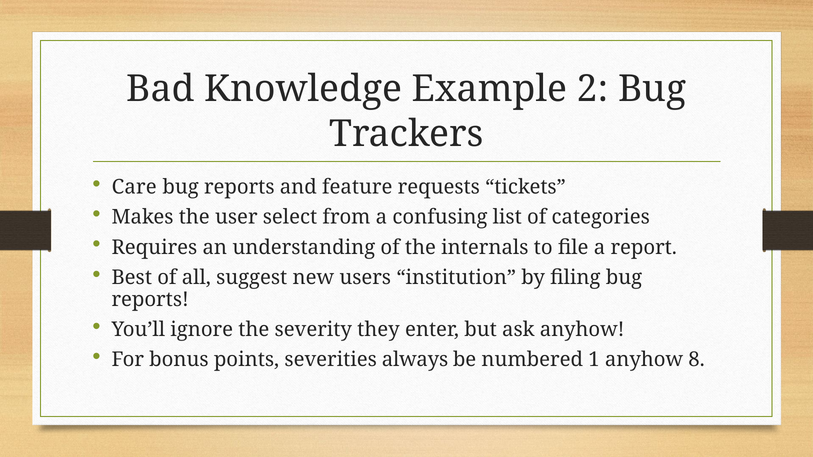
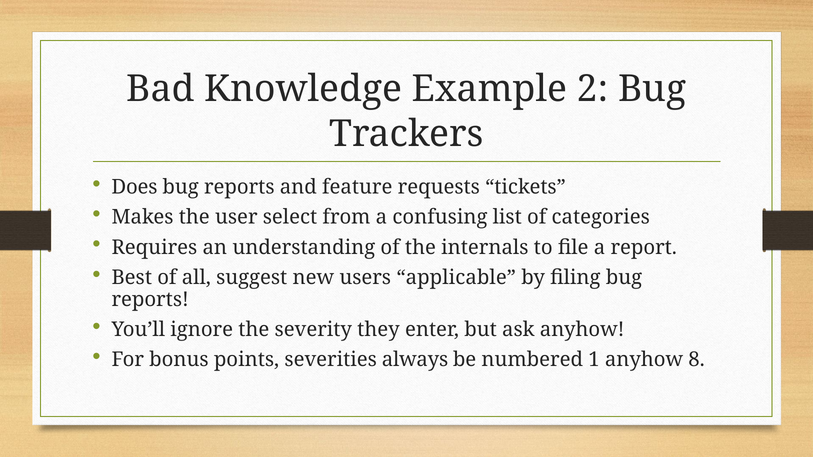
Care: Care -> Does
institution: institution -> applicable
